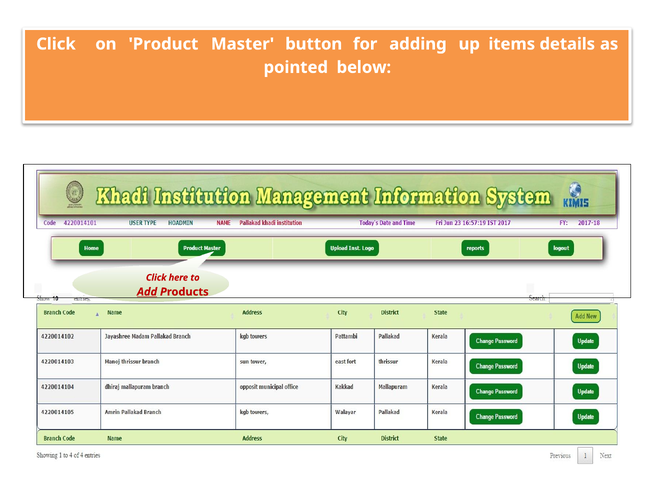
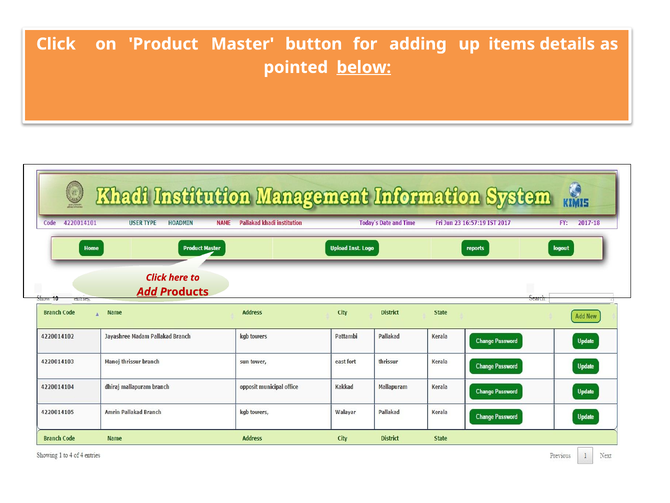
below underline: none -> present
